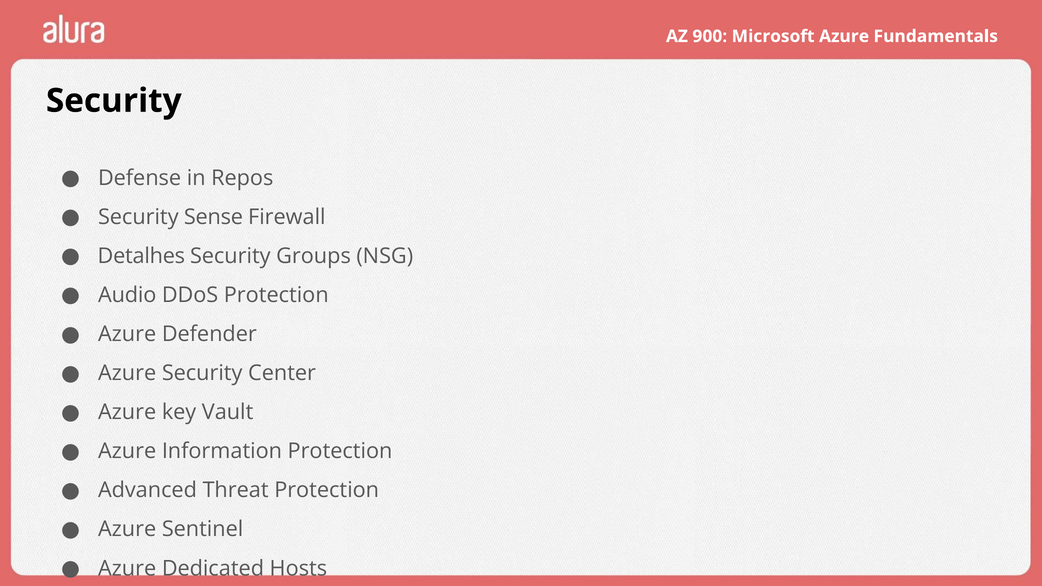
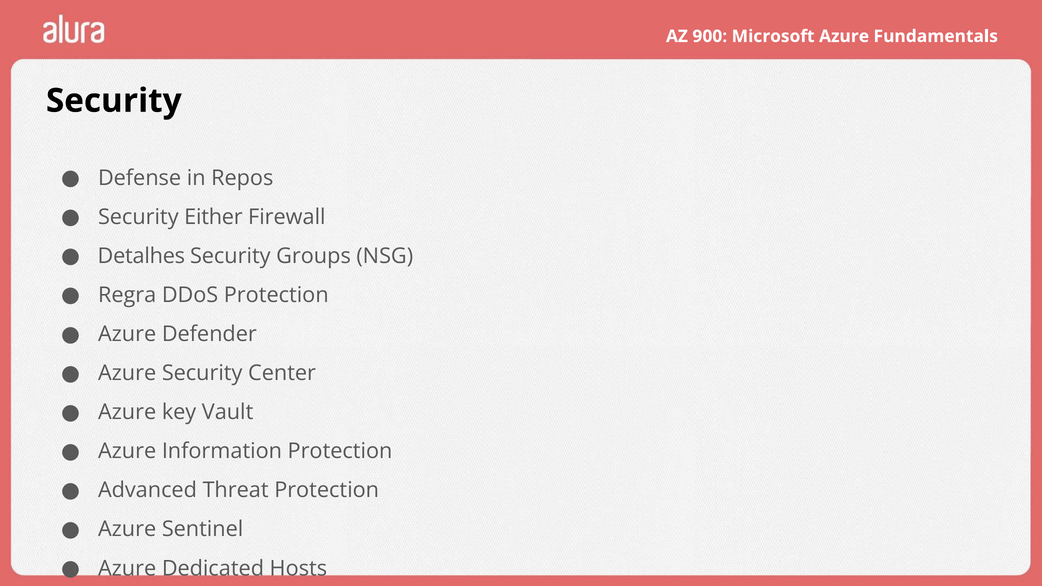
Sense: Sense -> Either
Audio: Audio -> Regra
